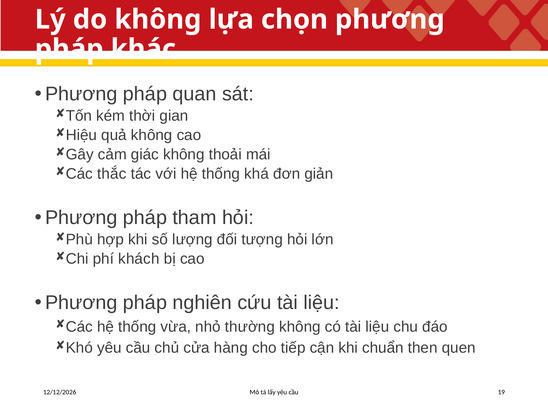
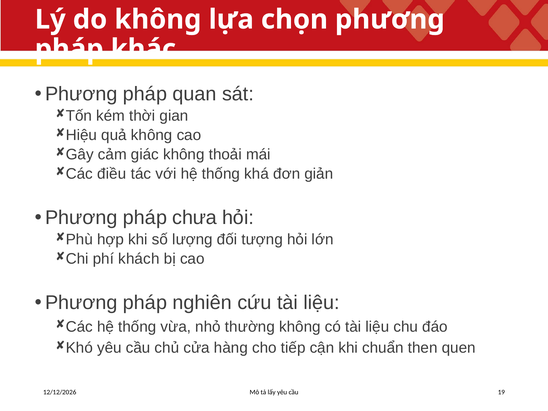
thắc: thắc -> điều
tham: tham -> chưa
